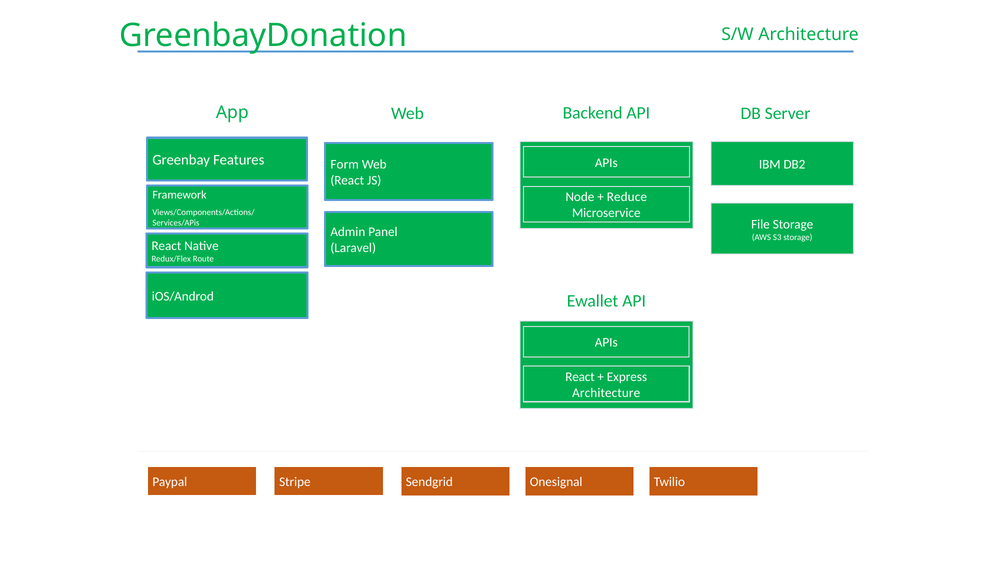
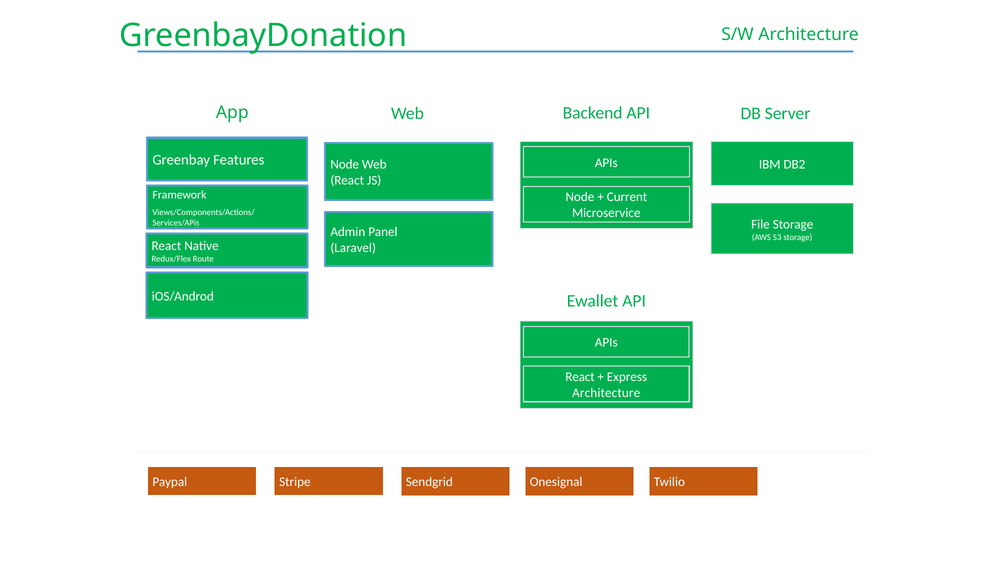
Form at (345, 164): Form -> Node
Reduce: Reduce -> Current
